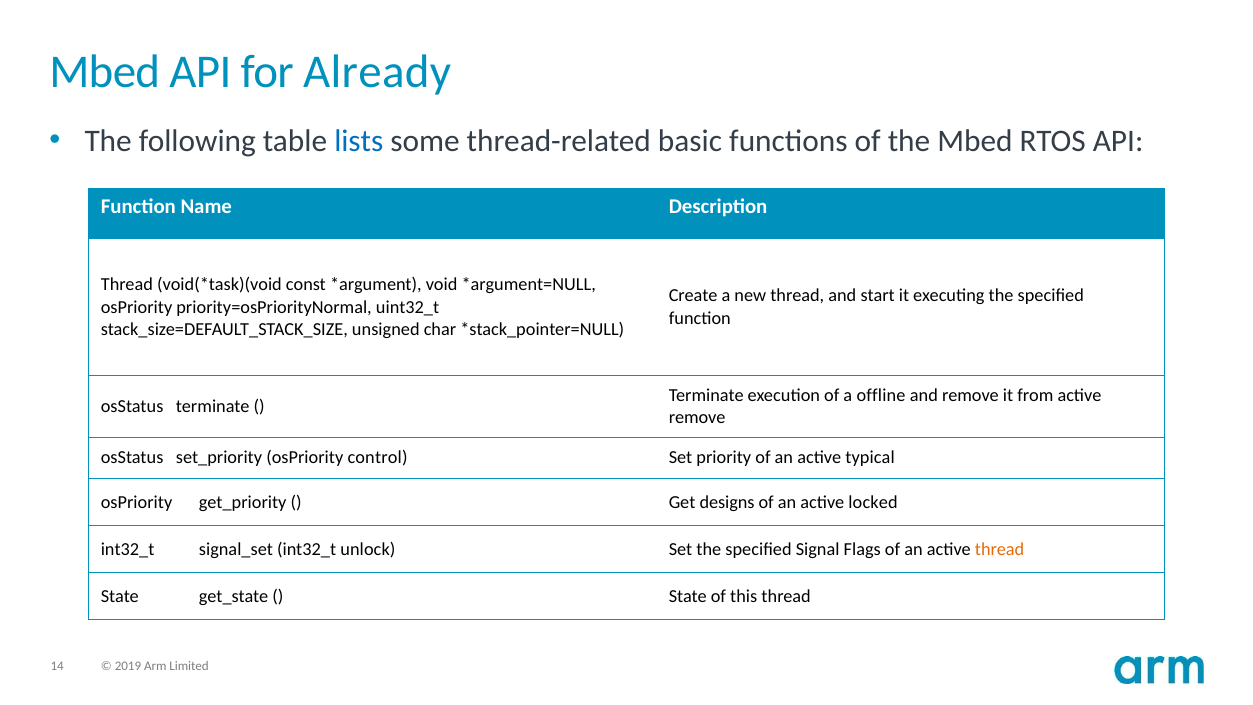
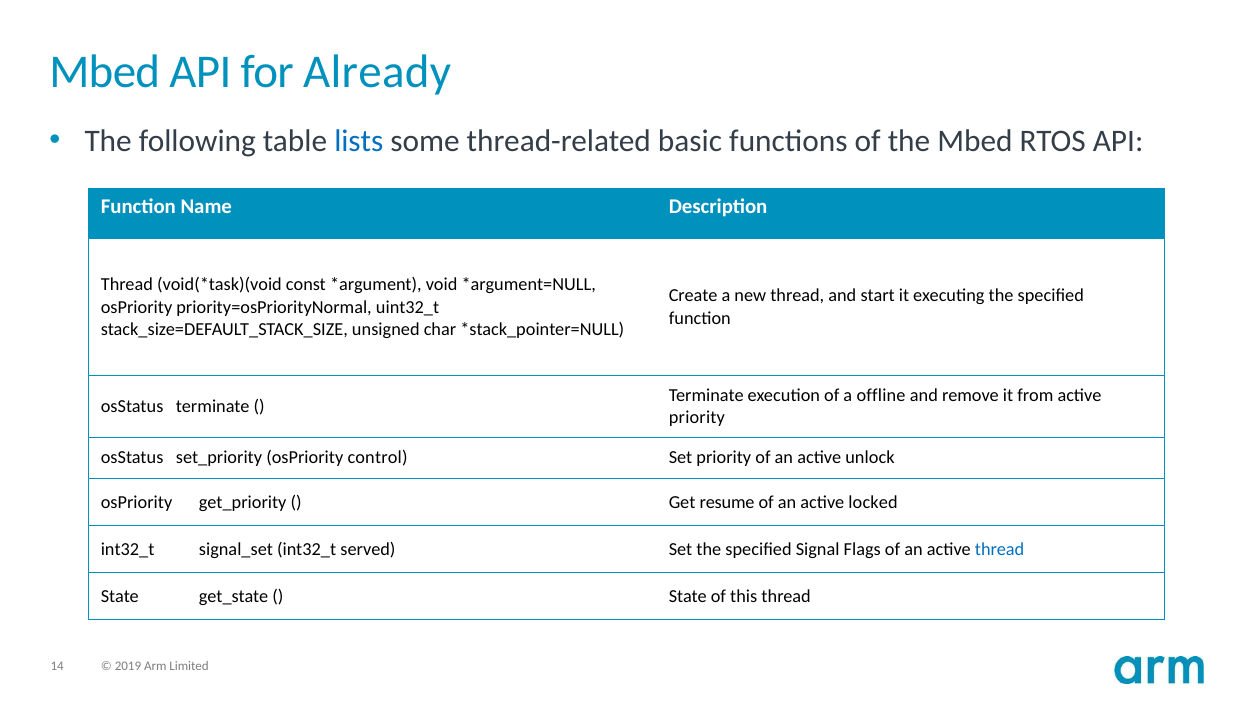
remove at (697, 417): remove -> priority
typical: typical -> unlock
designs: designs -> resume
unlock: unlock -> served
thread at (1000, 549) colour: orange -> blue
